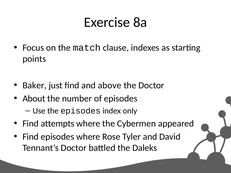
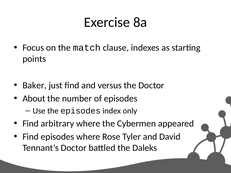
above: above -> versus
attempts: attempts -> arbitrary
